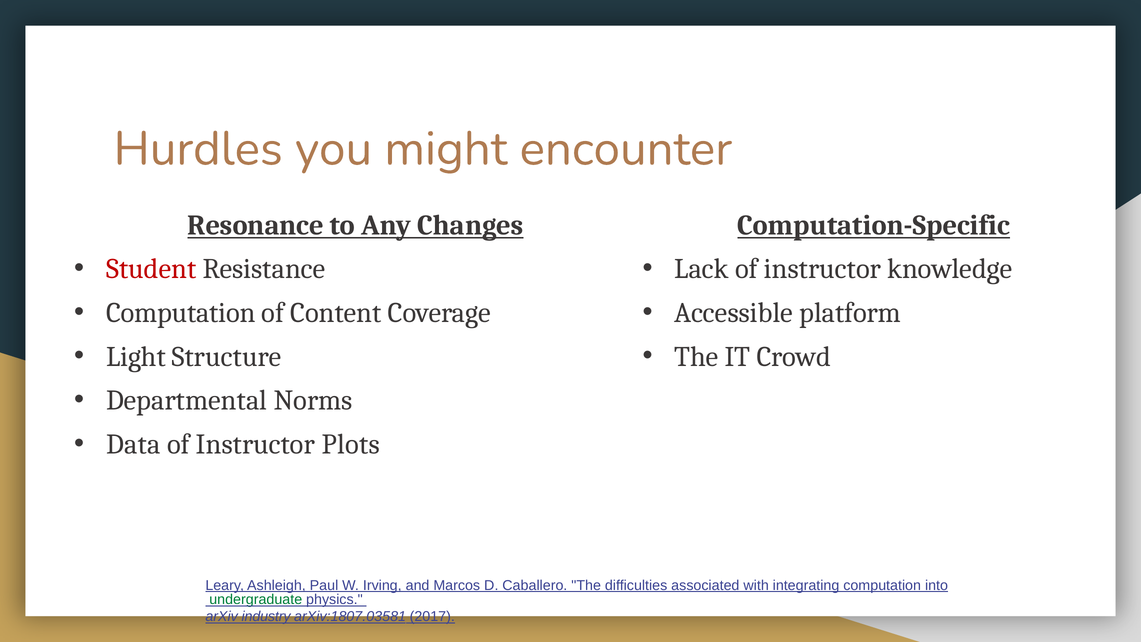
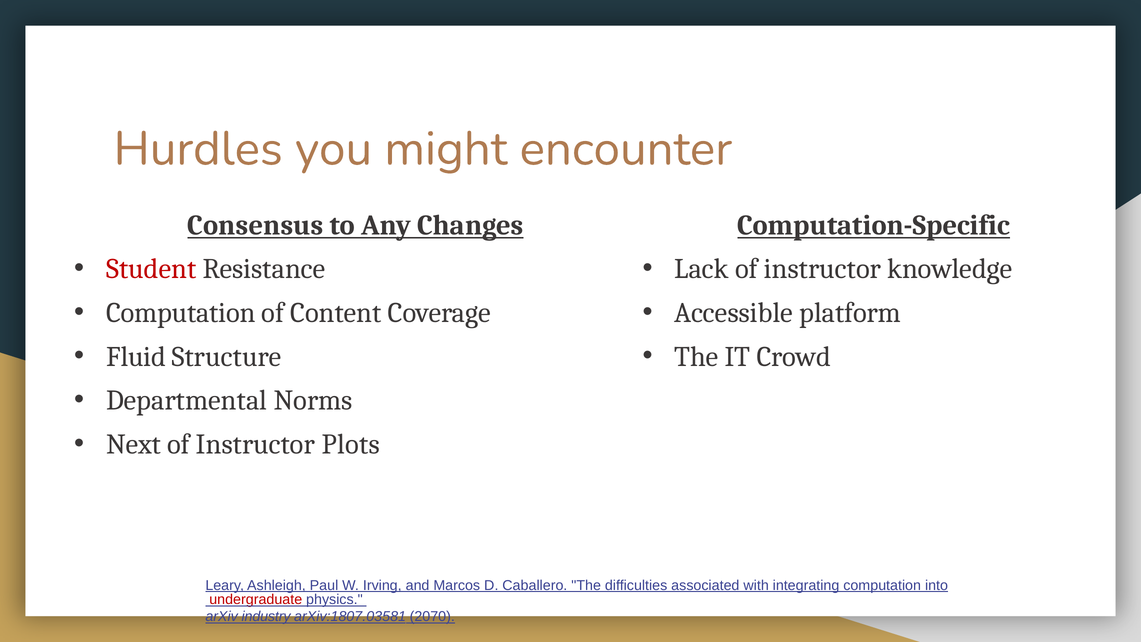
Resonance: Resonance -> Consensus
Light: Light -> Fluid
Data: Data -> Next
undergraduate colour: green -> red
2017: 2017 -> 2070
